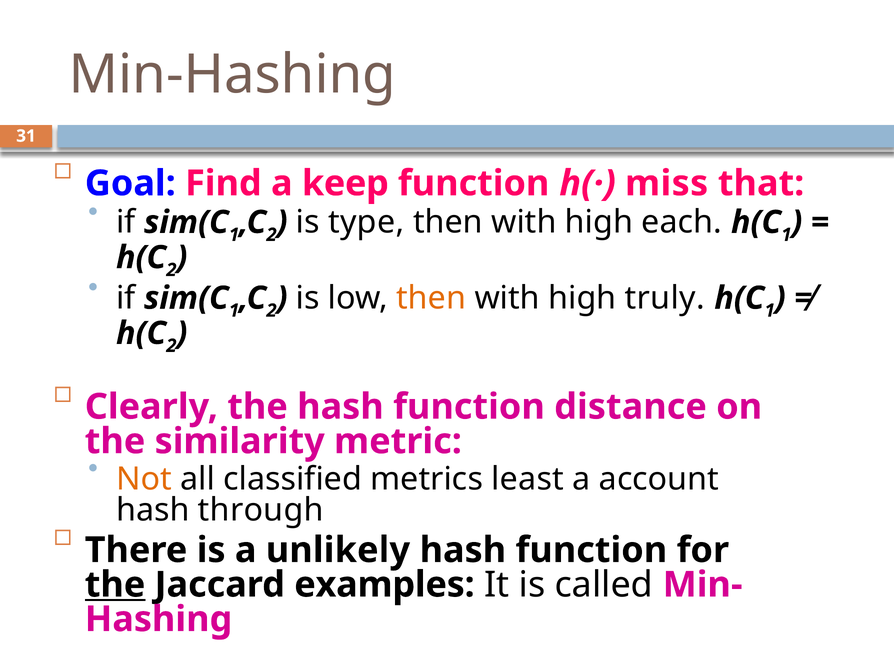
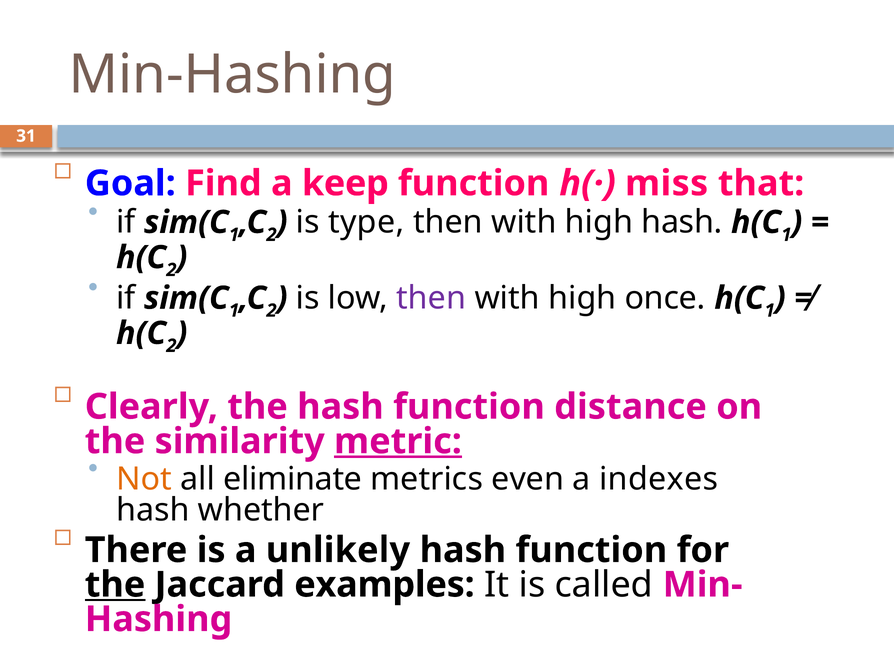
high each: each -> hash
then at (431, 298) colour: orange -> purple
truly: truly -> once
metric underline: none -> present
classified: classified -> eliminate
least: least -> even
account: account -> indexes
through: through -> whether
